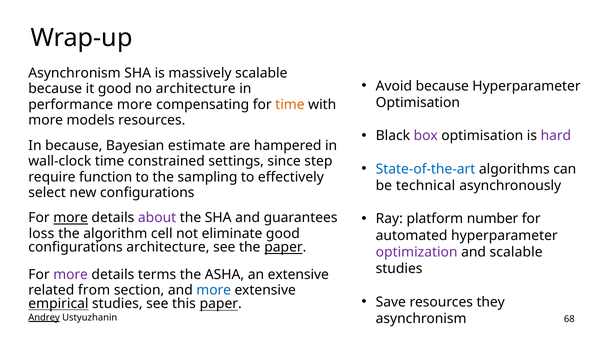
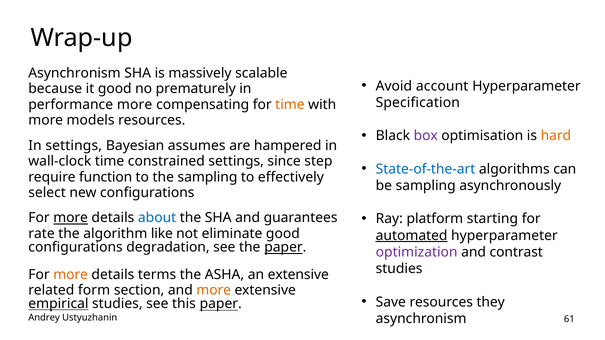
Avoid because: because -> account
no architecture: architecture -> prematurely
Optimisation at (418, 103): Optimisation -> Specification
hard colour: purple -> orange
In because: because -> settings
estimate: estimate -> assumes
be technical: technical -> sampling
number: number -> starting
about colour: purple -> blue
loss: loss -> rate
cell: cell -> like
automated underline: none -> present
configurations architecture: architecture -> degradation
and scalable: scalable -> contrast
more at (71, 275) colour: purple -> orange
from: from -> form
more at (214, 291) colour: blue -> orange
Andrey underline: present -> none
68: 68 -> 61
